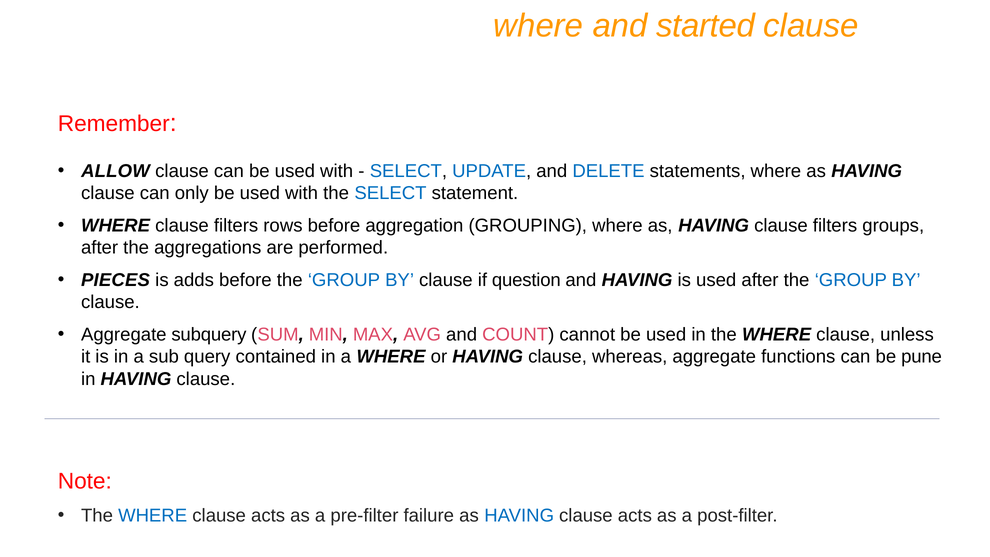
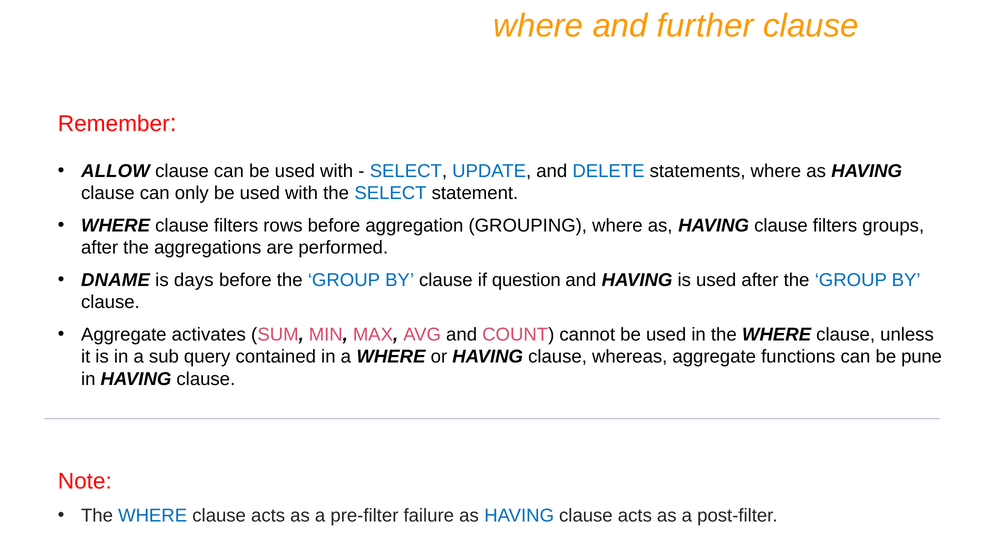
started: started -> further
PIECES: PIECES -> DNAME
adds: adds -> days
subquery: subquery -> activates
